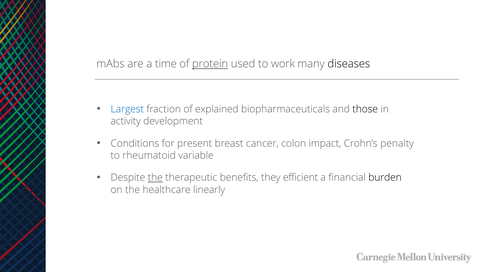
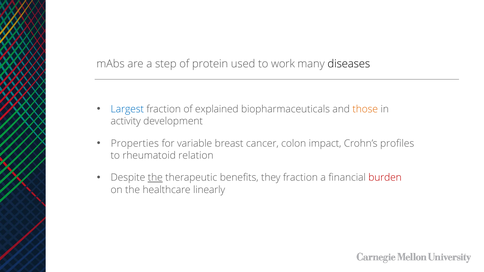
time: time -> step
protein underline: present -> none
those colour: black -> orange
Conditions: Conditions -> Properties
present: present -> variable
penalty: penalty -> profiles
variable: variable -> relation
they efficient: efficient -> fraction
burden colour: black -> red
